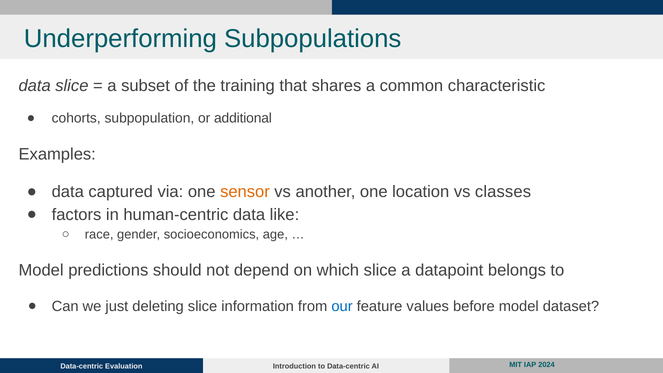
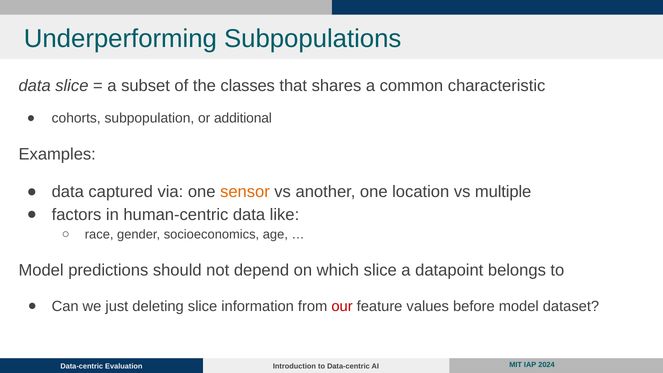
training: training -> classes
classes: classes -> multiple
our colour: blue -> red
